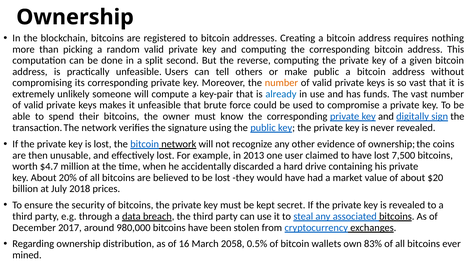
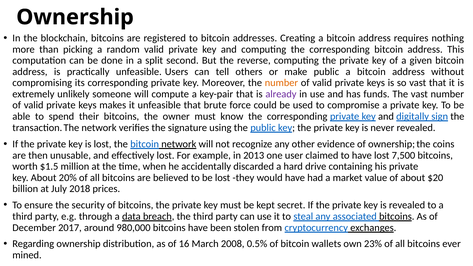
already colour: blue -> purple
$4.7: $4.7 -> $1.5
2058: 2058 -> 2008
83%: 83% -> 23%
